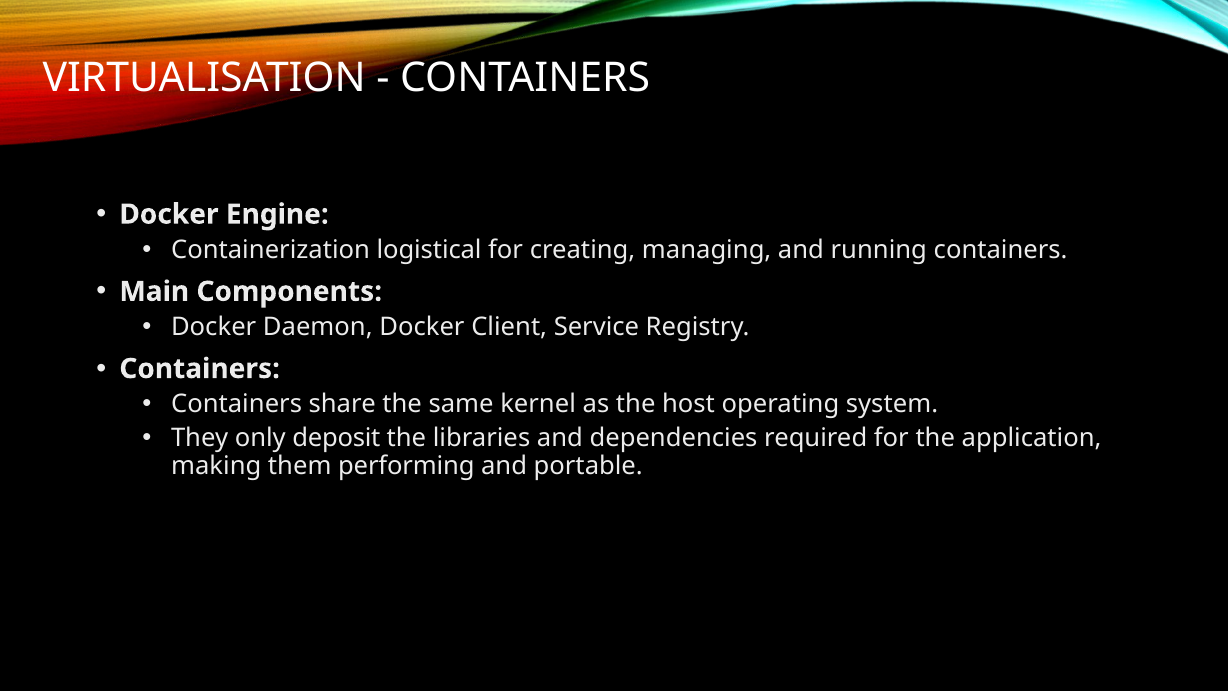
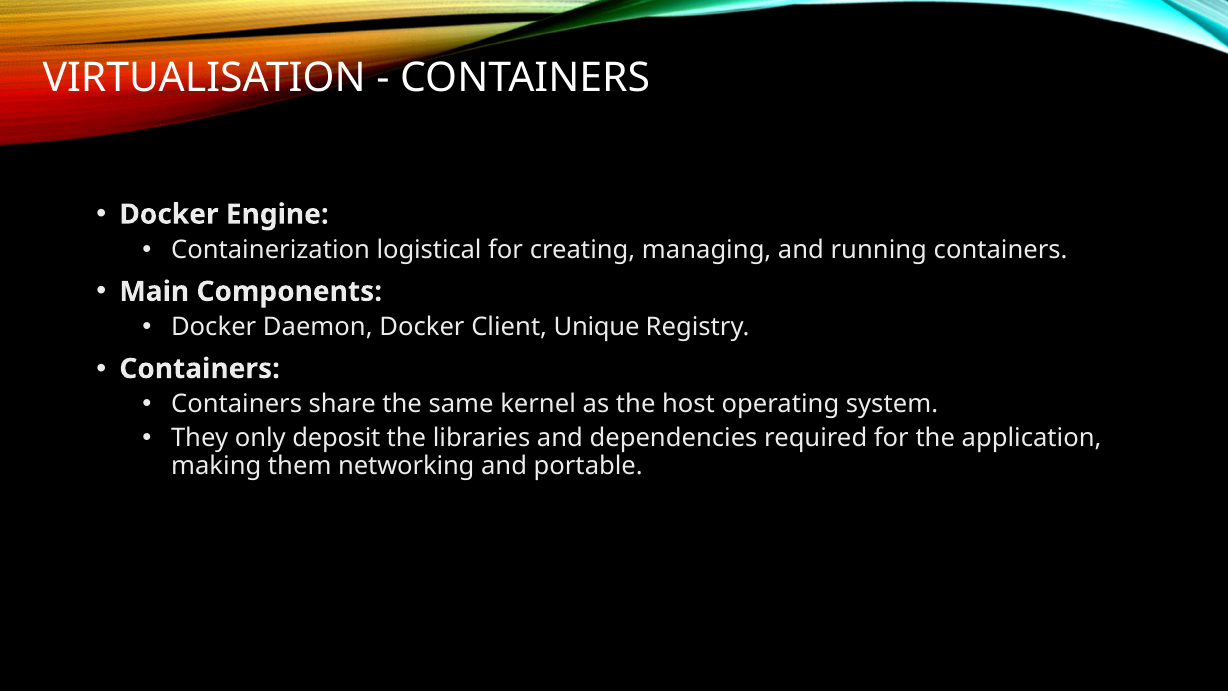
Service: Service -> Unique
performing: performing -> networking
